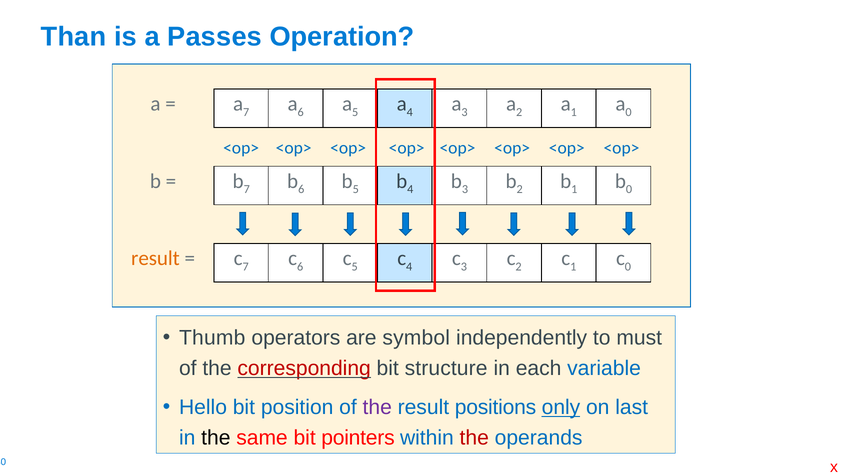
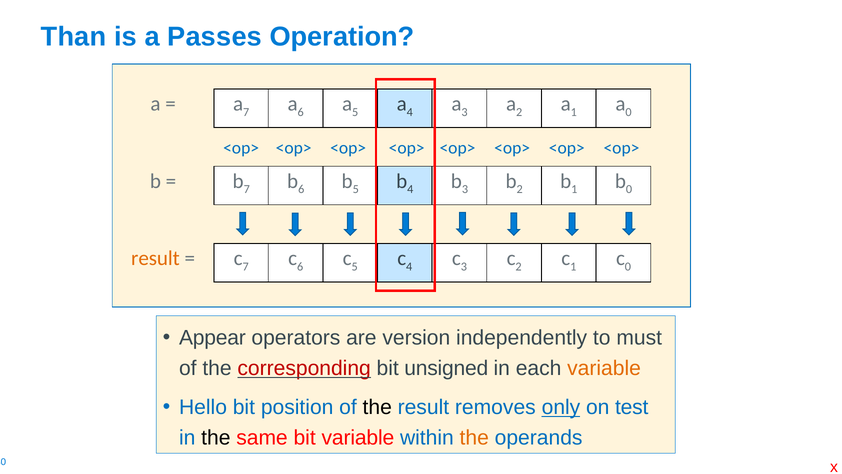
Thumb: Thumb -> Appear
symbol: symbol -> version
structure: structure -> unsigned
variable at (604, 368) colour: blue -> orange
the at (377, 407) colour: purple -> black
positions: positions -> removes
last: last -> test
bit pointers: pointers -> variable
the at (474, 437) colour: red -> orange
